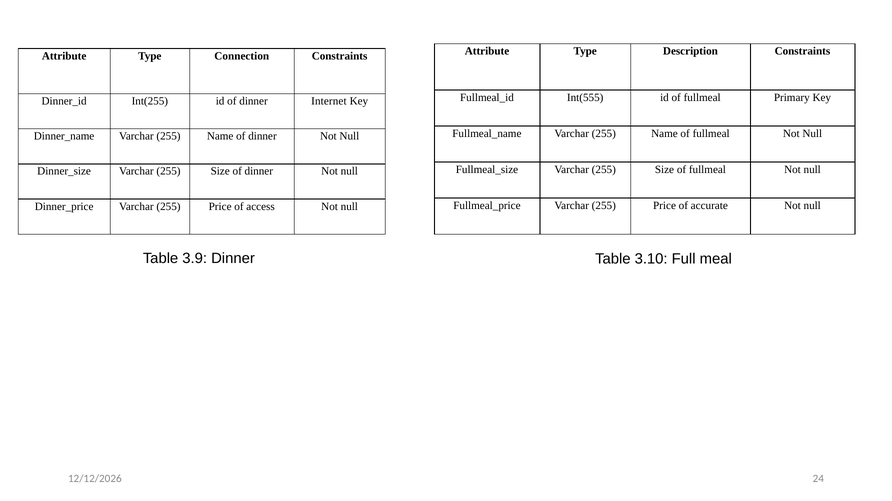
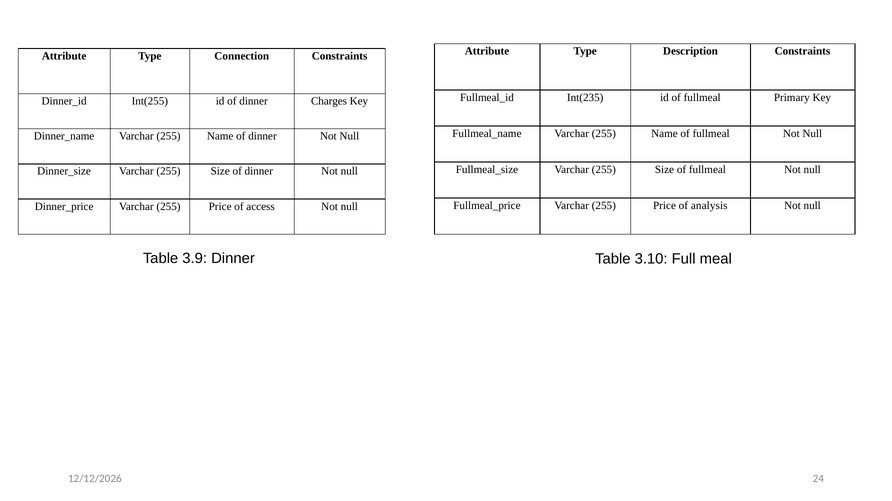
Int(555: Int(555 -> Int(235
Internet: Internet -> Charges
accurate: accurate -> analysis
